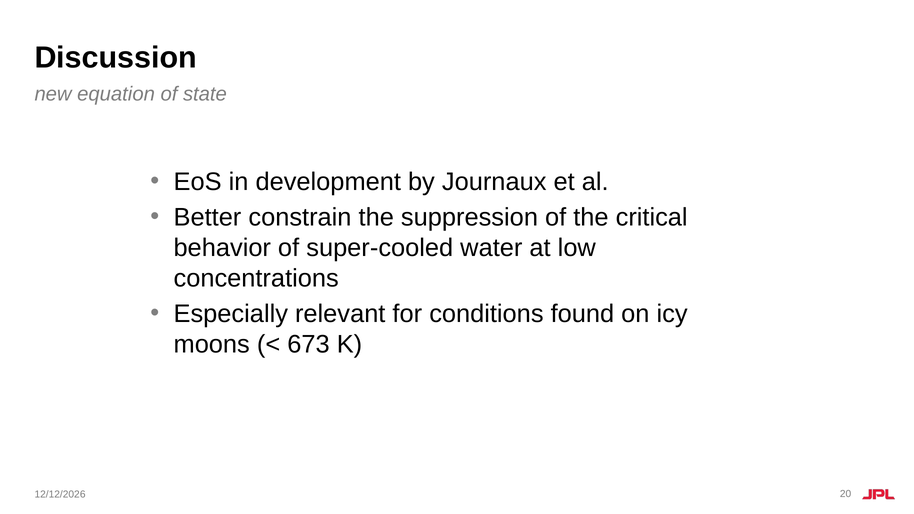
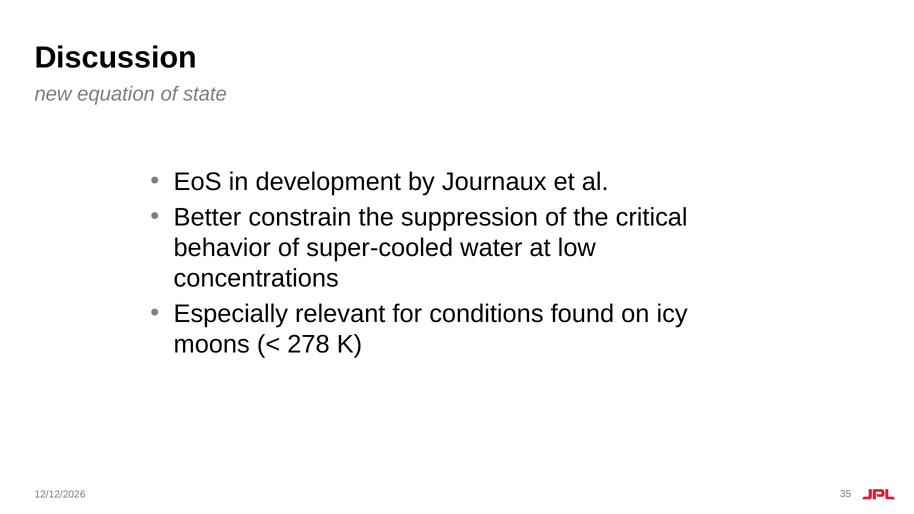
673: 673 -> 278
20: 20 -> 35
